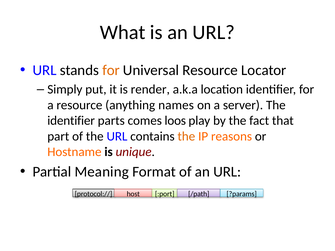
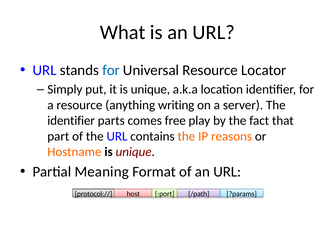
for at (111, 70) colour: orange -> blue
it is render: render -> unique
names: names -> writing
loos: loos -> free
